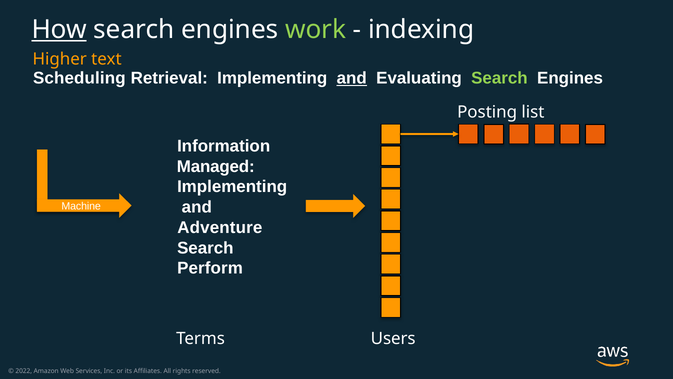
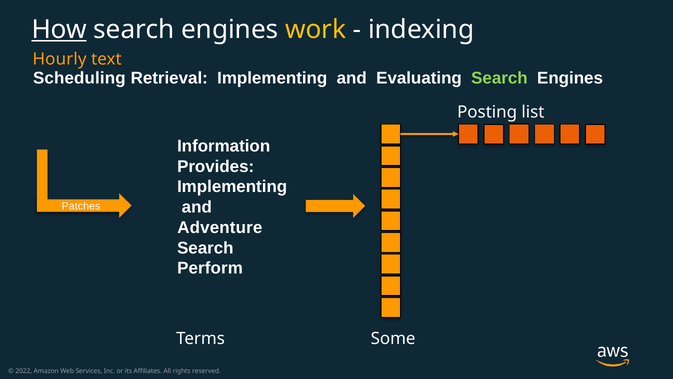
work colour: light green -> yellow
Higher: Higher -> Hourly
and at (352, 78) underline: present -> none
Managed: Managed -> Provides
Machine: Machine -> Patches
Users: Users -> Some
